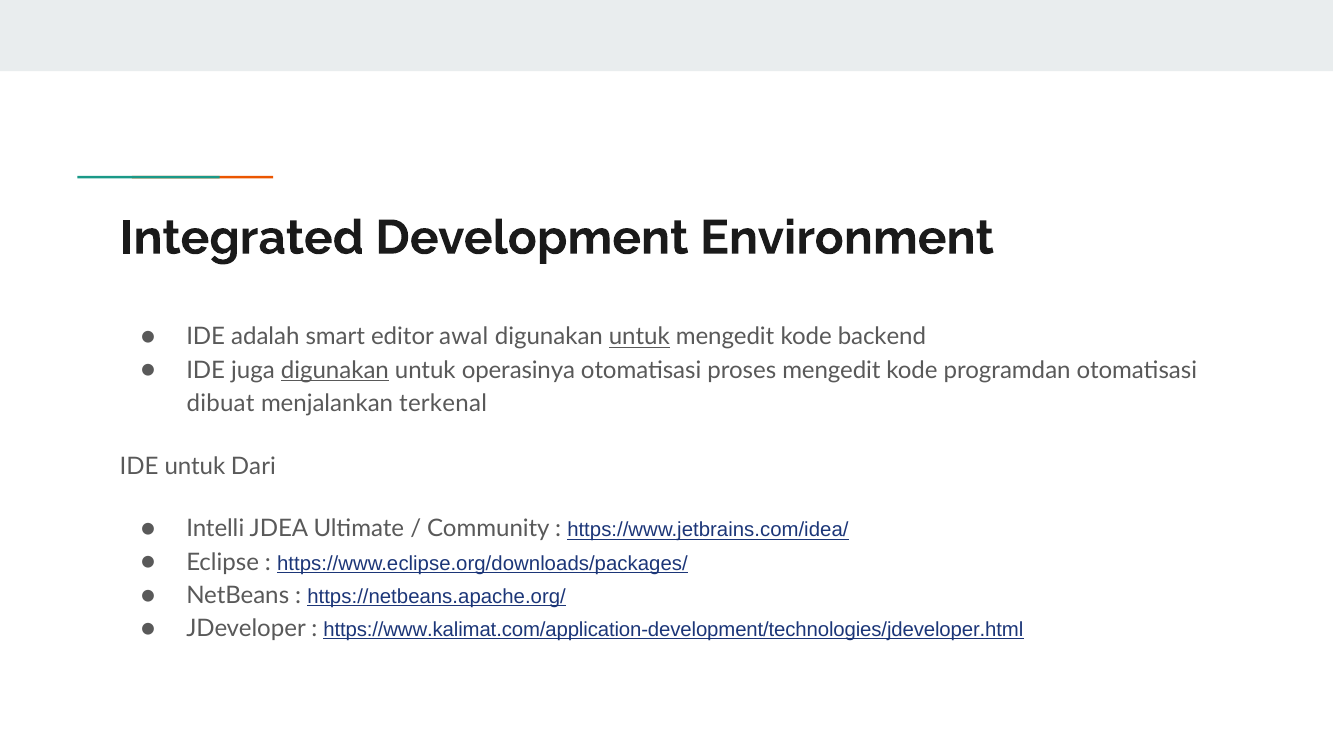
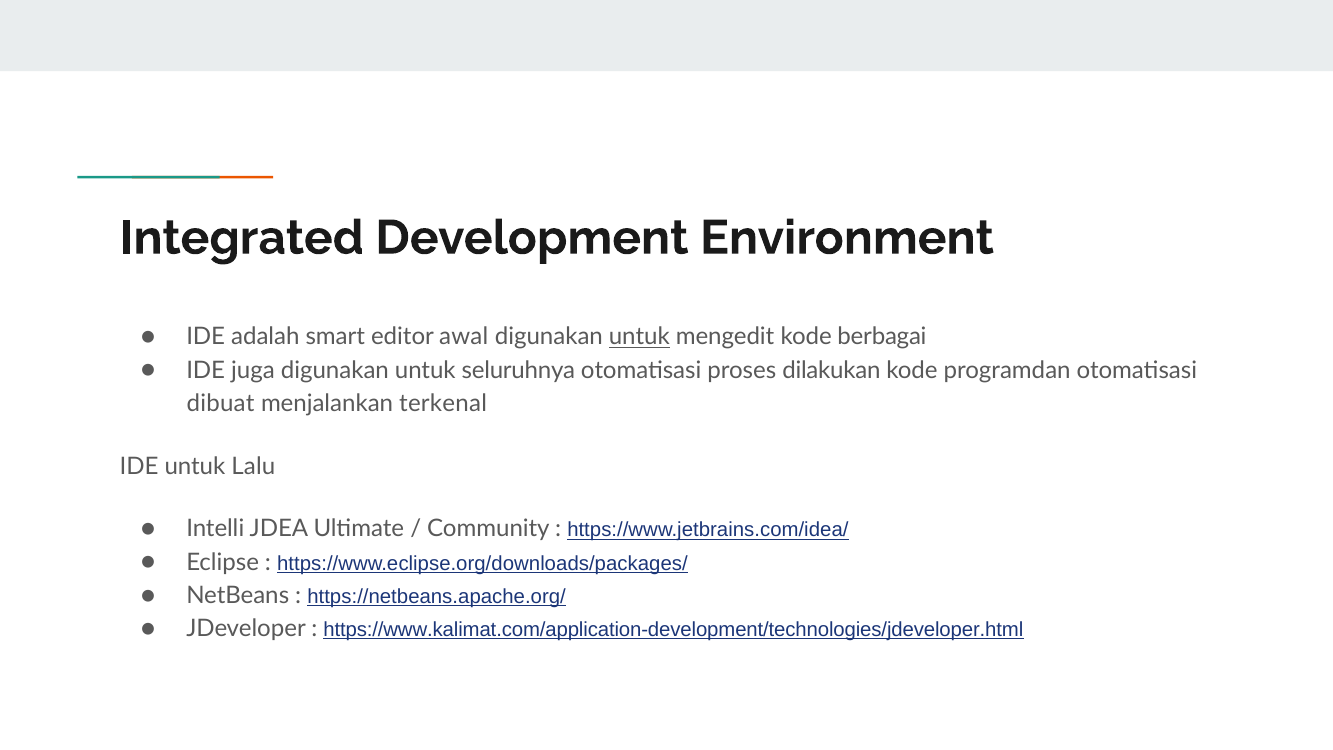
backend: backend -> berbagai
digunakan at (335, 370) underline: present -> none
operasinya: operasinya -> seluruhnya
proses mengedit: mengedit -> dilakukan
Dari: Dari -> Lalu
